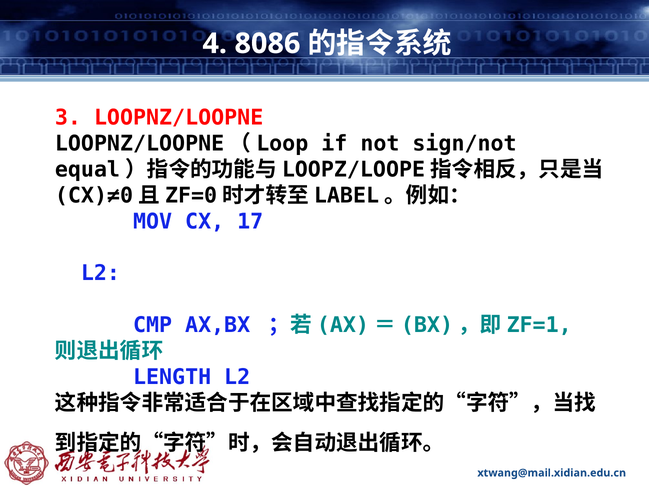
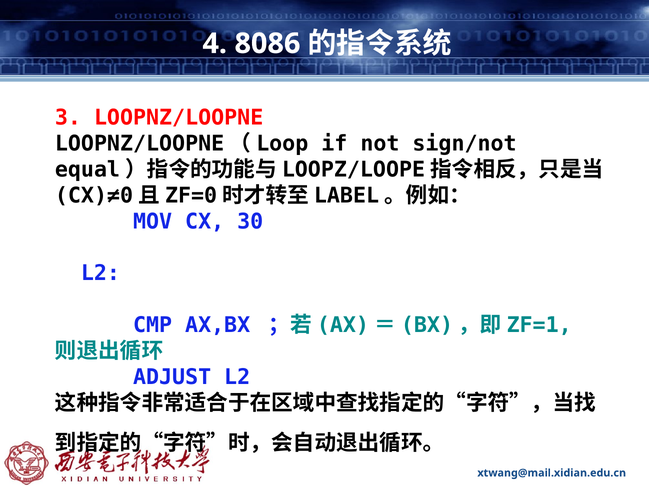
17: 17 -> 30
LENGTH: LENGTH -> ADJUST
